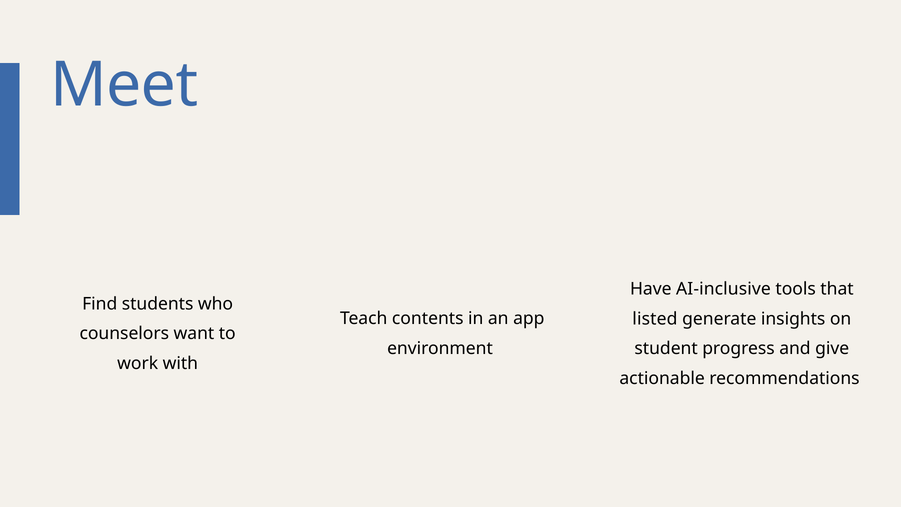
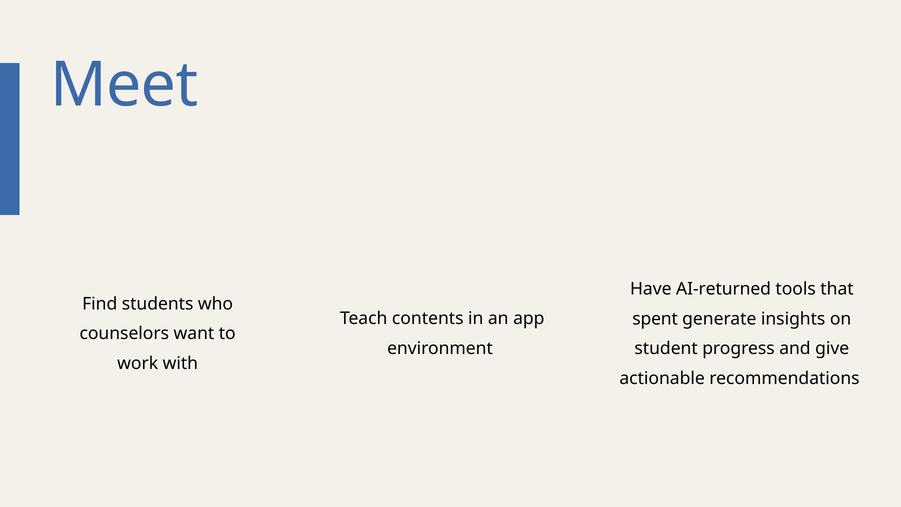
AI-inclusive: AI-inclusive -> AI-returned
listed: listed -> spent
